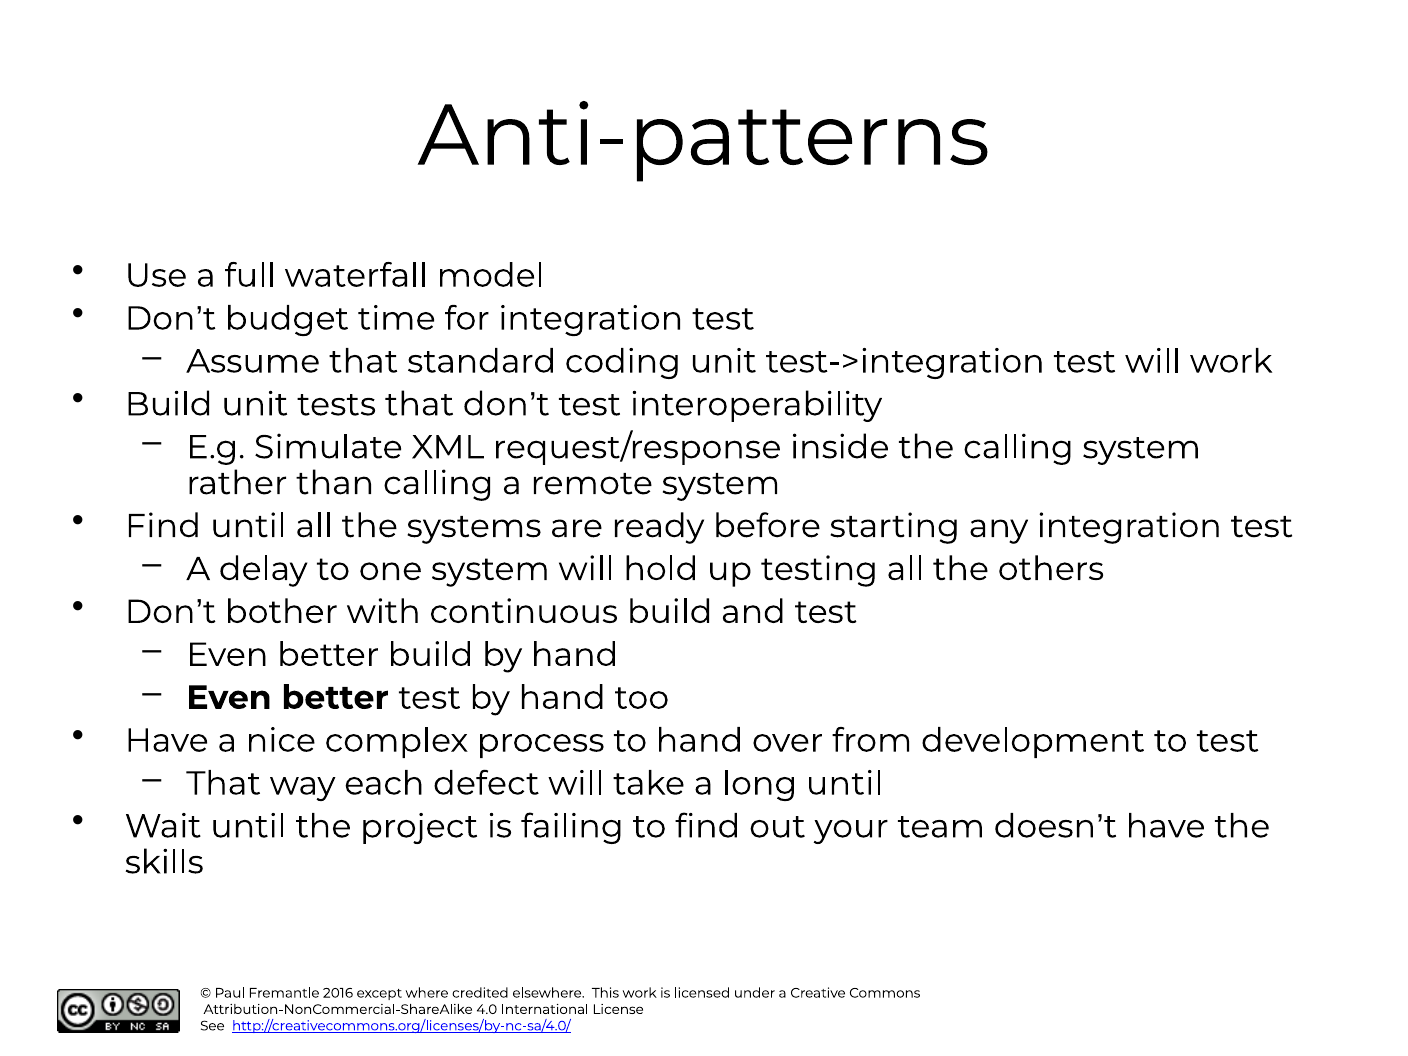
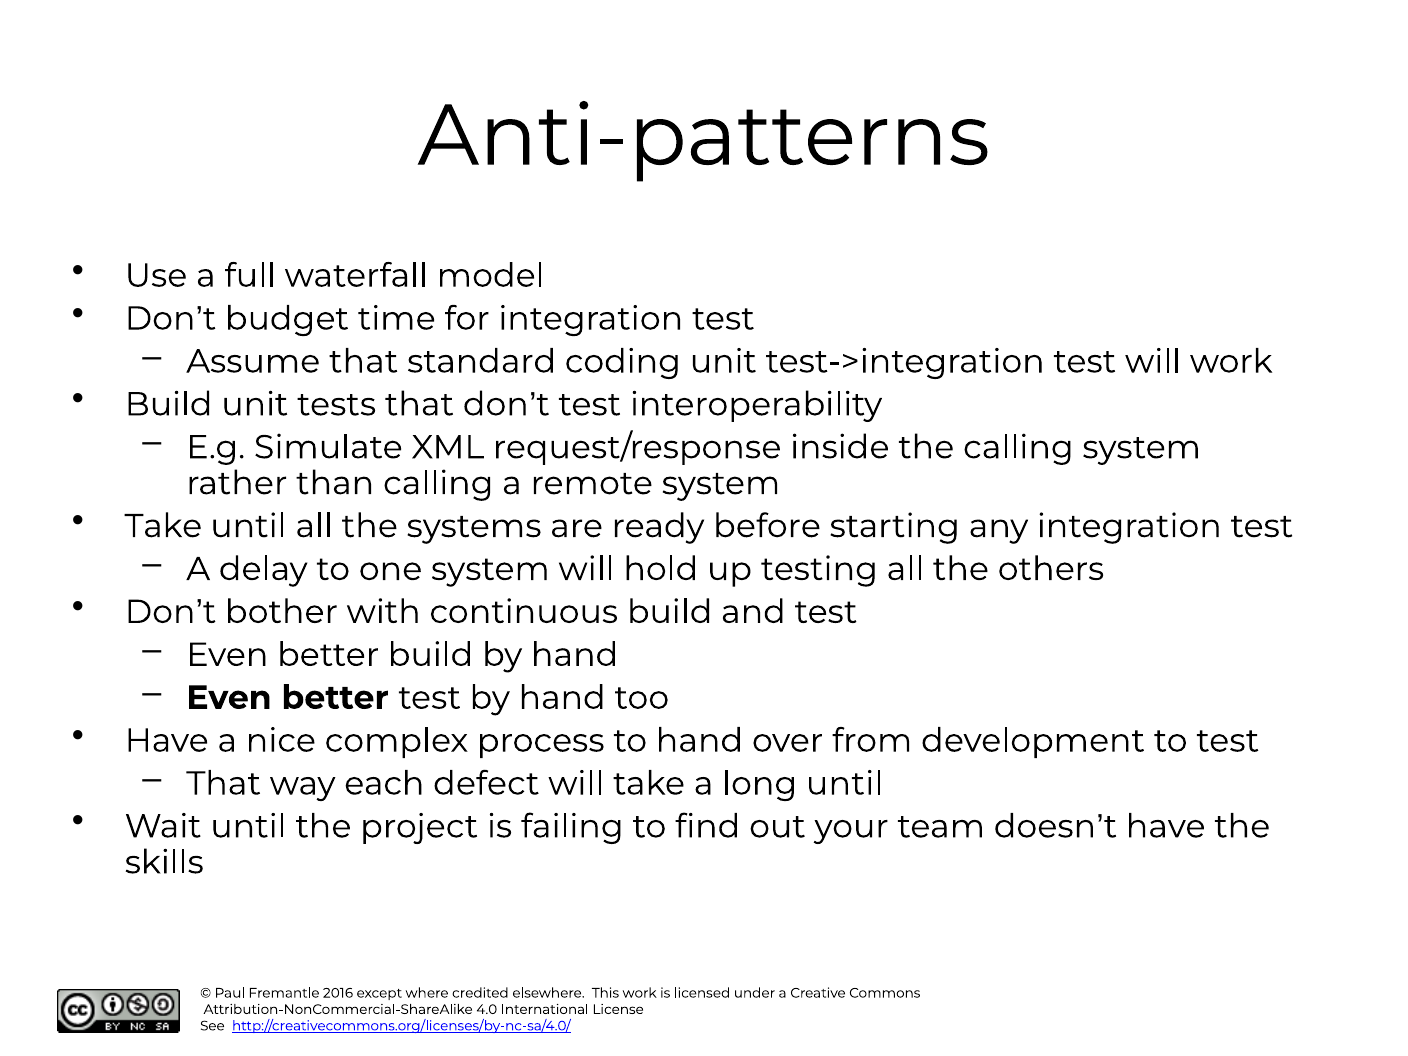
Find at (163, 526): Find -> Take
